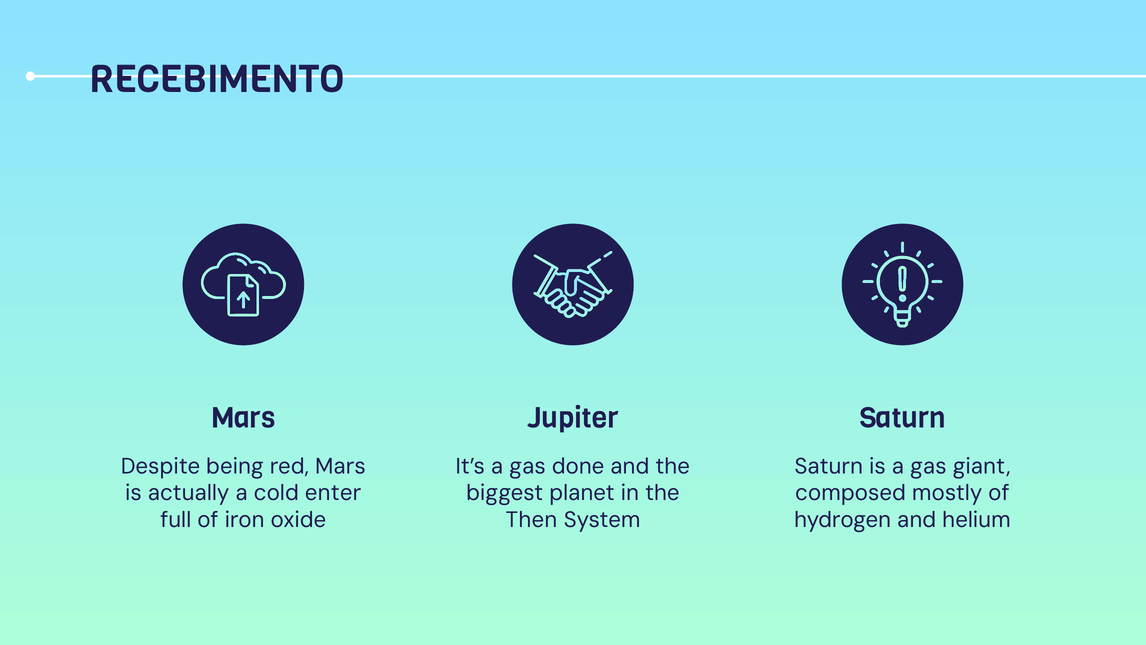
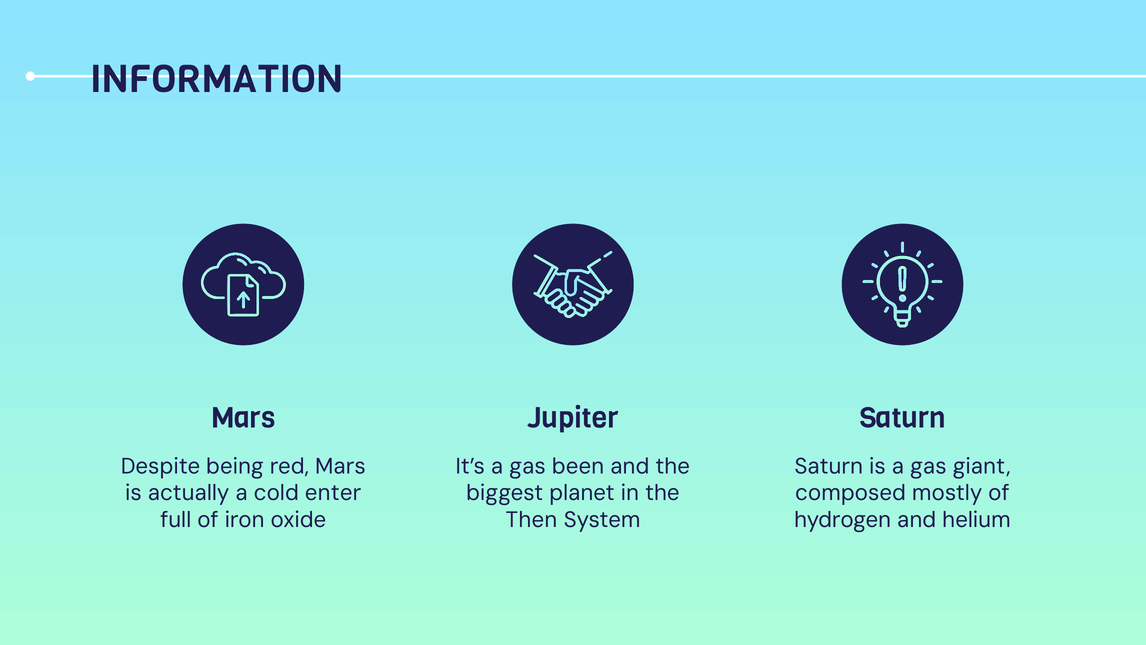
RECEBIMENTO: RECEBIMENTO -> INFORMATION
done: done -> been
